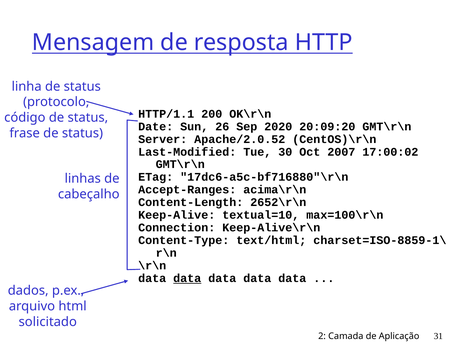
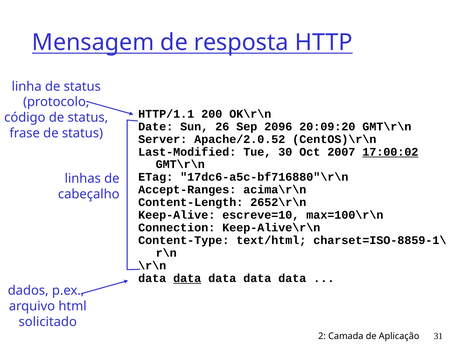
2020: 2020 -> 2096
17:00:02 underline: none -> present
textual=10: textual=10 -> escreve=10
